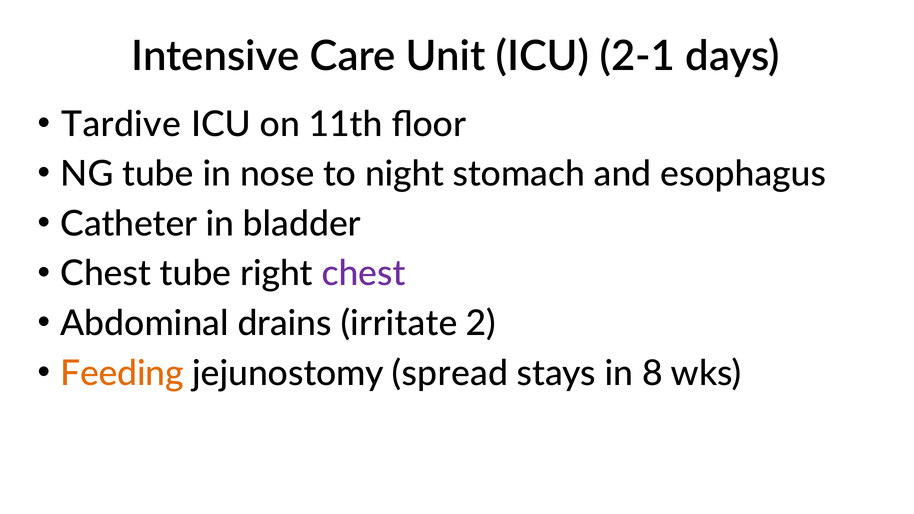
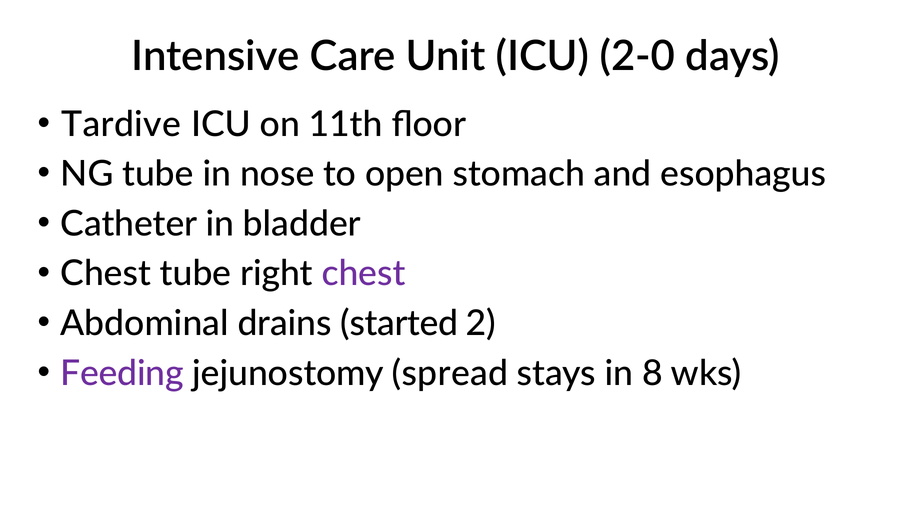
2-1: 2-1 -> 2-0
night: night -> open
irritate: irritate -> started
Feeding colour: orange -> purple
